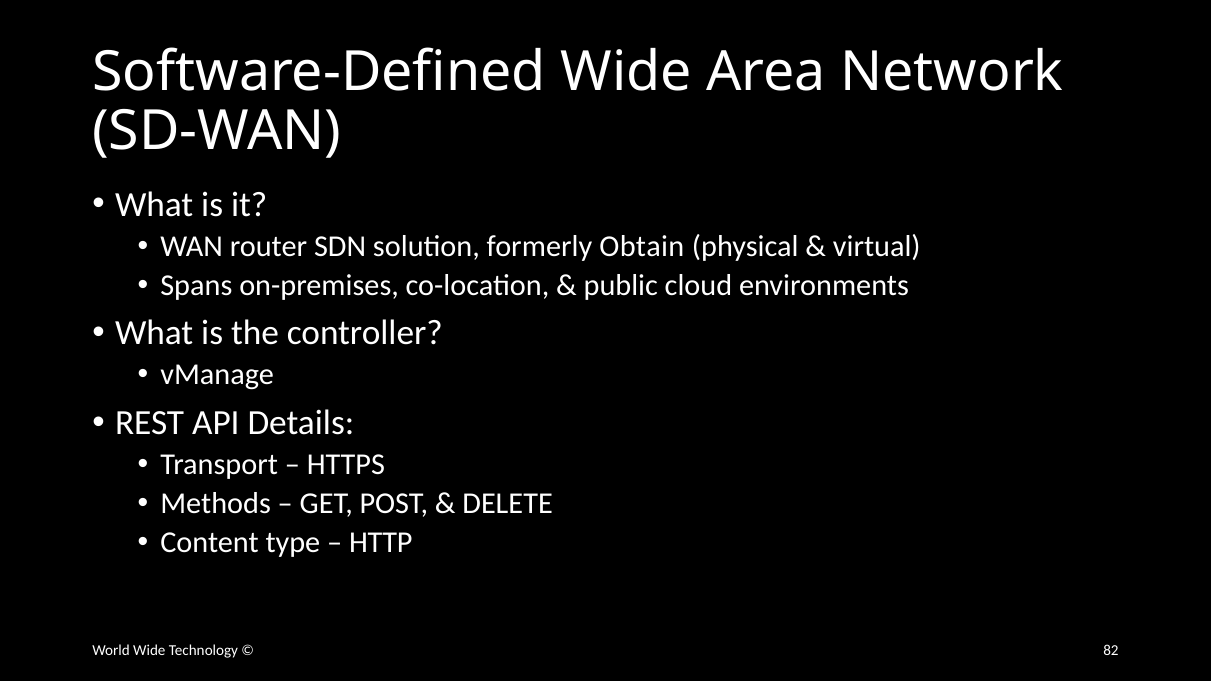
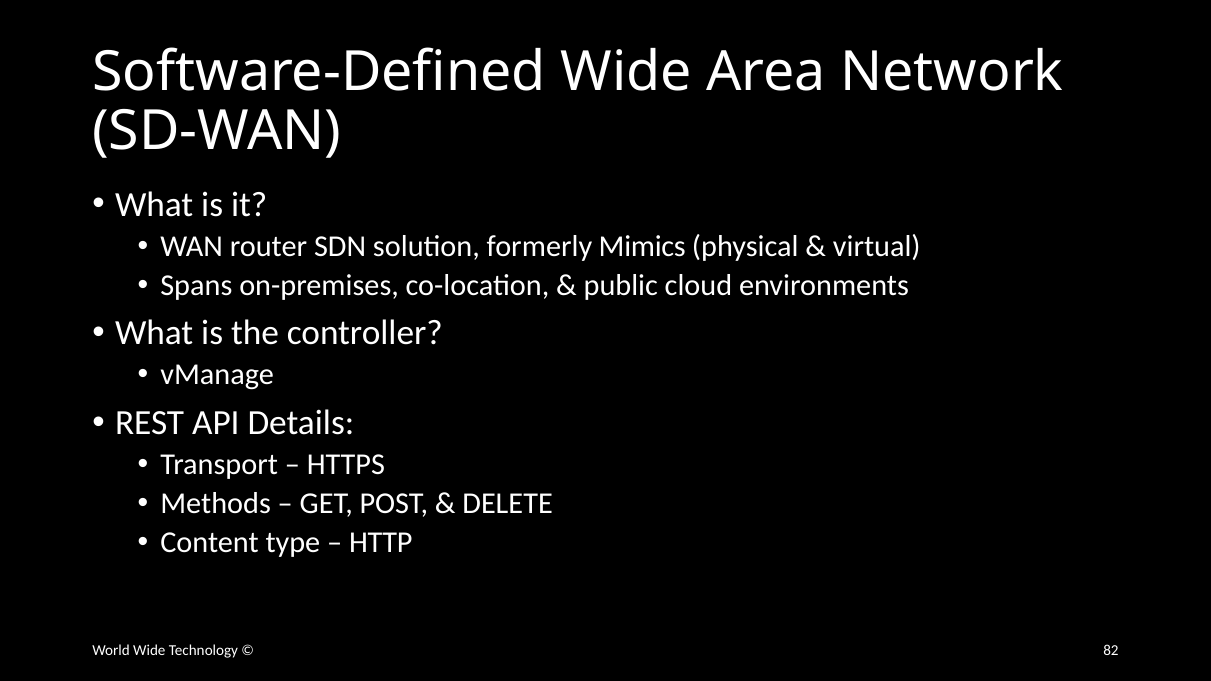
Obtain: Obtain -> Mimics
